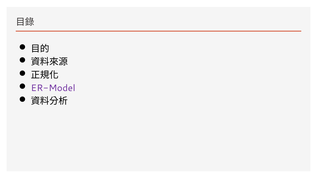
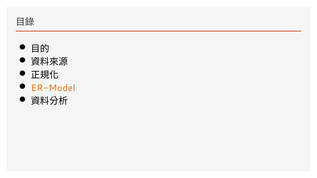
ER-Model colour: purple -> orange
